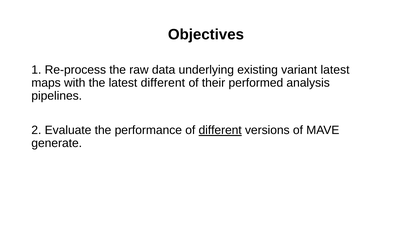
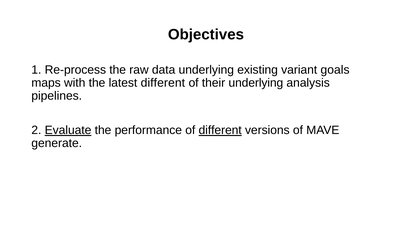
variant latest: latest -> goals
their performed: performed -> underlying
Evaluate underline: none -> present
